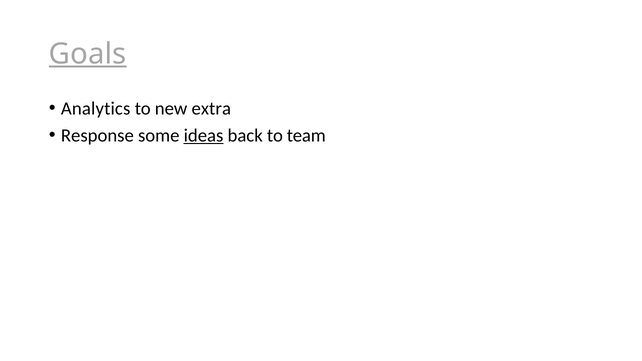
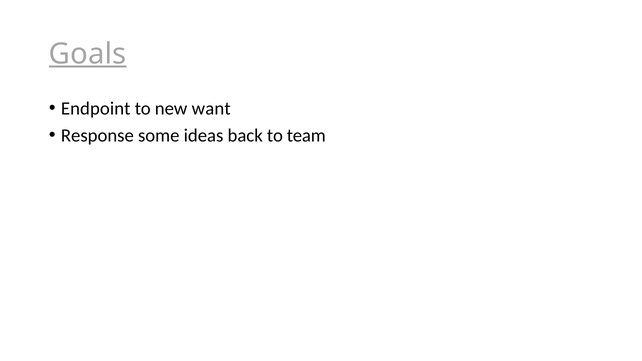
Analytics: Analytics -> Endpoint
extra: extra -> want
ideas underline: present -> none
